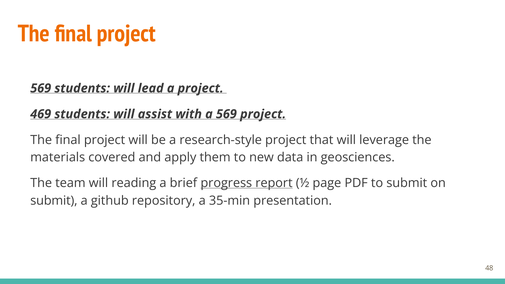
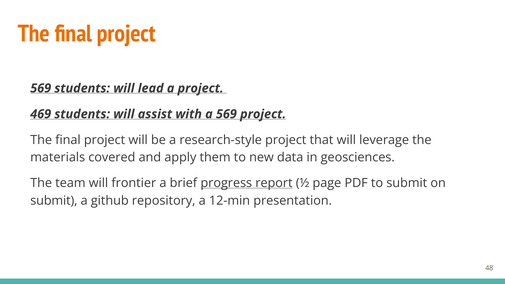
reading: reading -> frontier
35-min: 35-min -> 12-min
